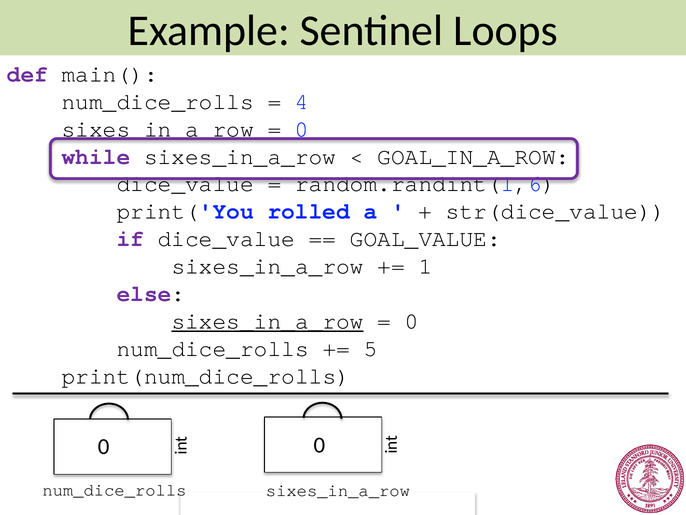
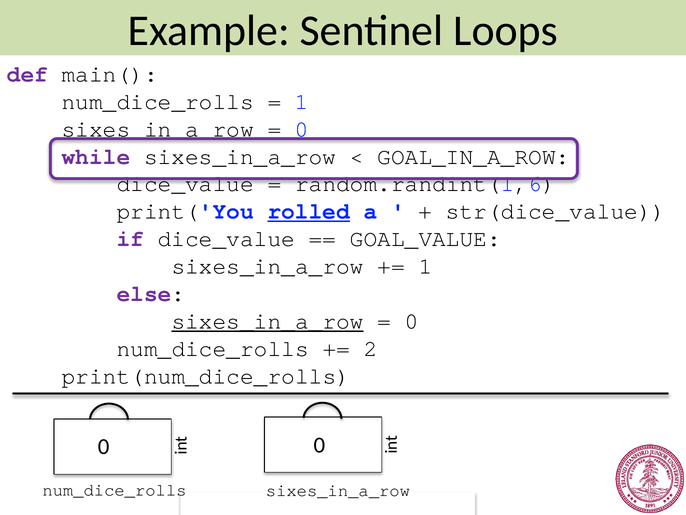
4 at (302, 101): 4 -> 1
rolled underline: none -> present
5: 5 -> 2
